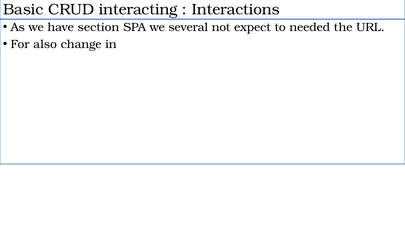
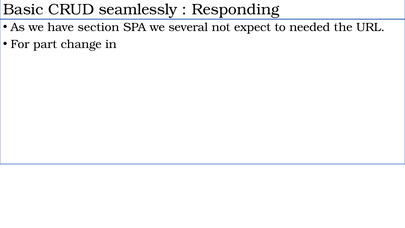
interacting: interacting -> seamlessly
Interactions: Interactions -> Responding
also: also -> part
